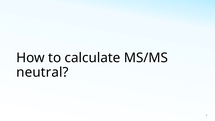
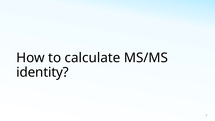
neutral: neutral -> identity
